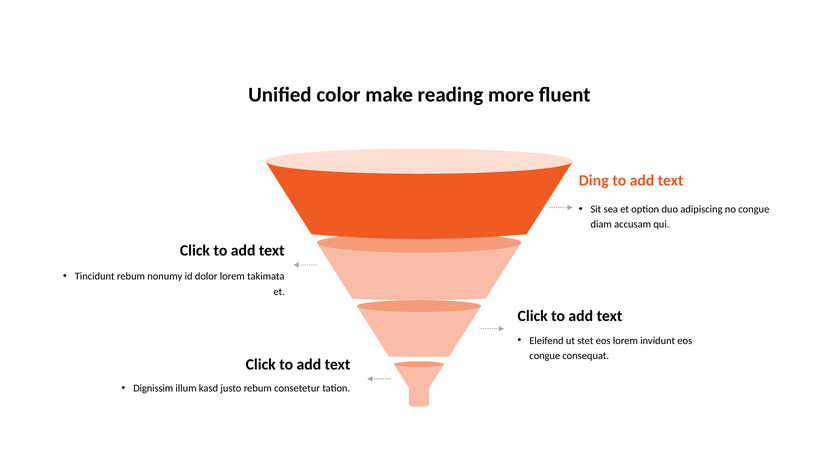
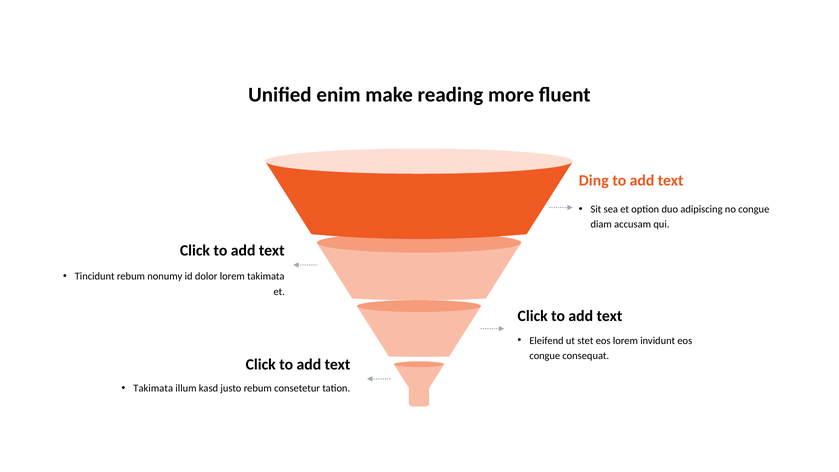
color: color -> enim
Dignissim at (153, 388): Dignissim -> Takimata
